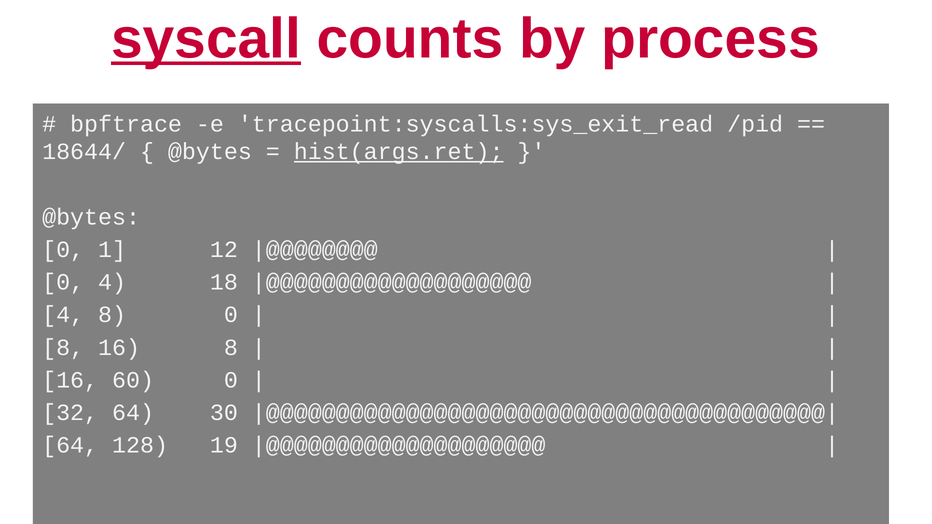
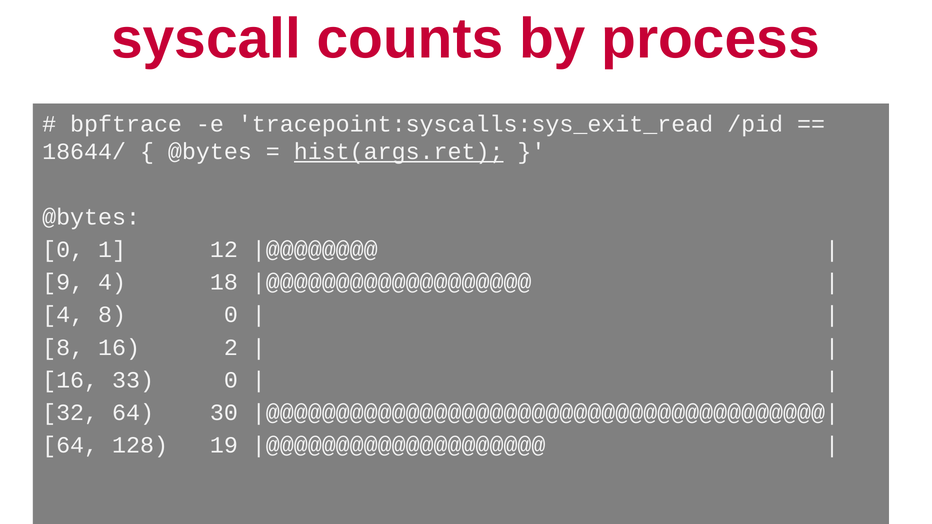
syscall underline: present -> none
0 at (63, 282): 0 -> 9
16 8: 8 -> 2
60: 60 -> 33
